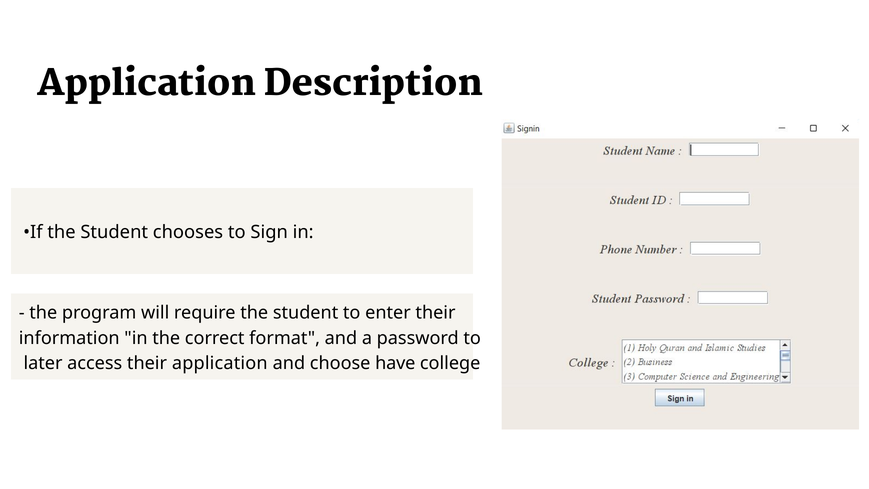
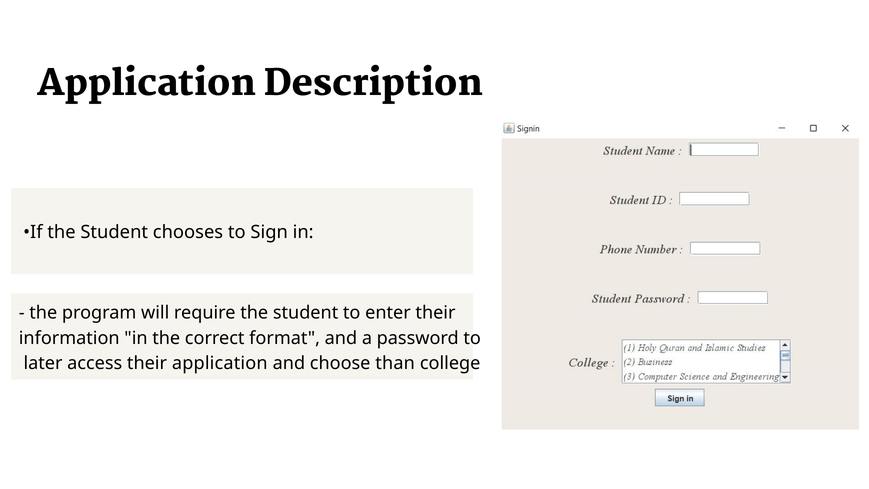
have: have -> than
